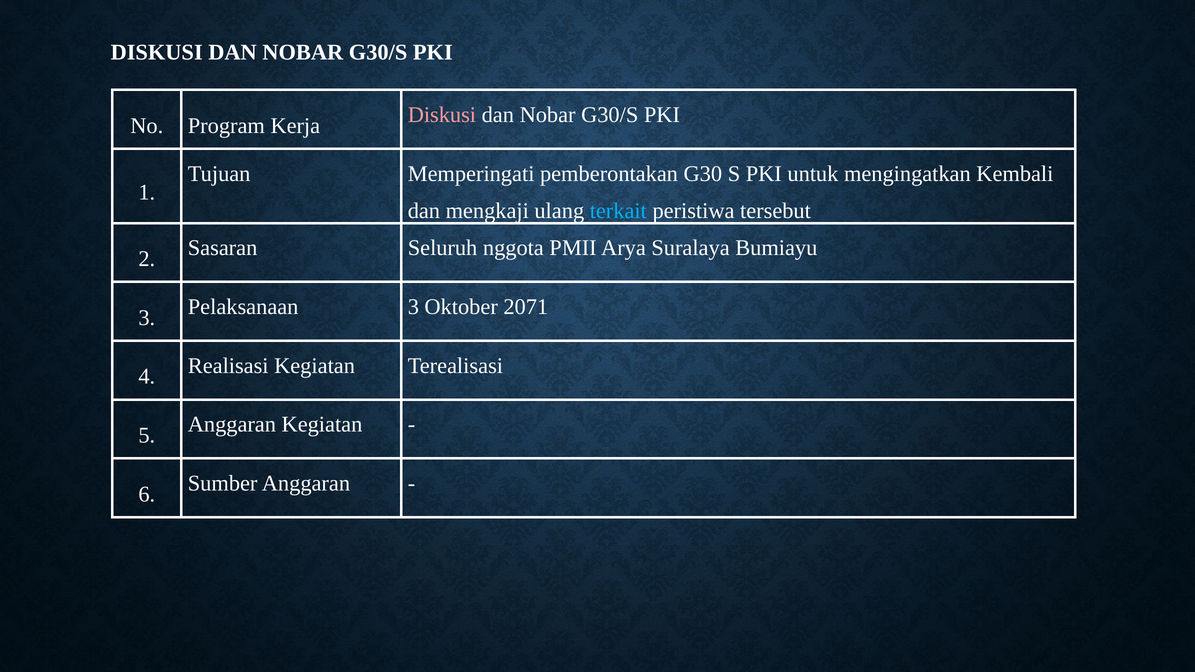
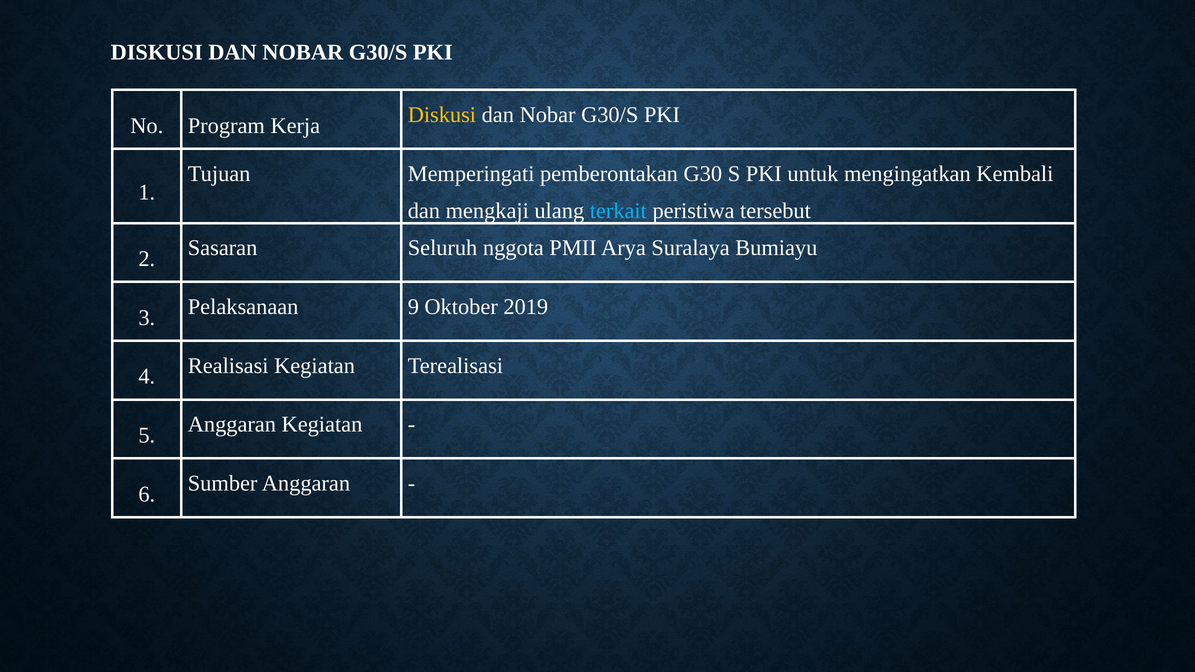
Diskusi at (442, 115) colour: pink -> yellow
Pelaksanaan 3: 3 -> 9
2071: 2071 -> 2019
